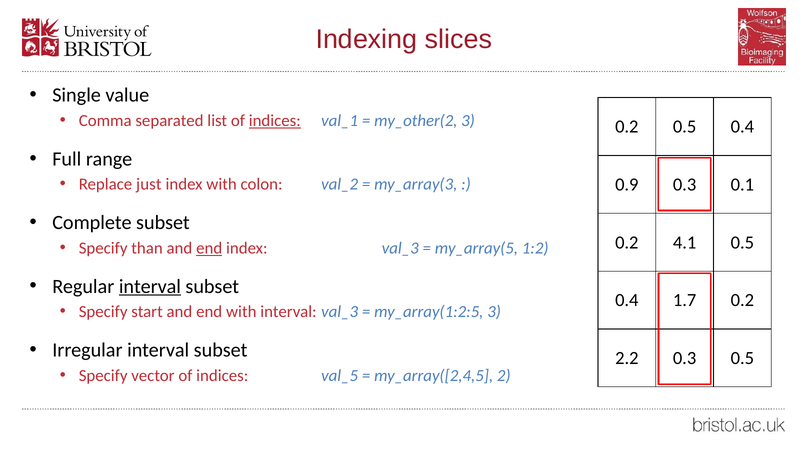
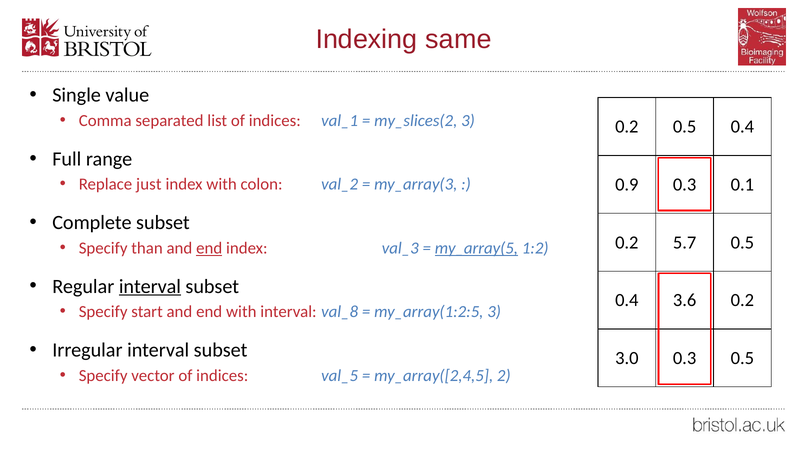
slices: slices -> same
indices at (275, 121) underline: present -> none
my_other(2: my_other(2 -> my_slices(2
4.1: 4.1 -> 5.7
my_array(5 underline: none -> present
1.7: 1.7 -> 3.6
interval val_3: val_3 -> val_8
2.2: 2.2 -> 3.0
